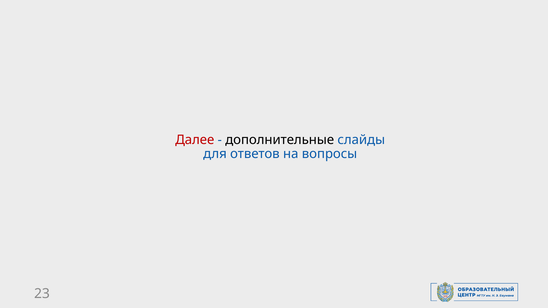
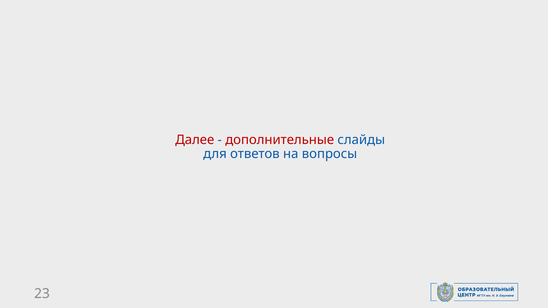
дополнительные colour: black -> red
